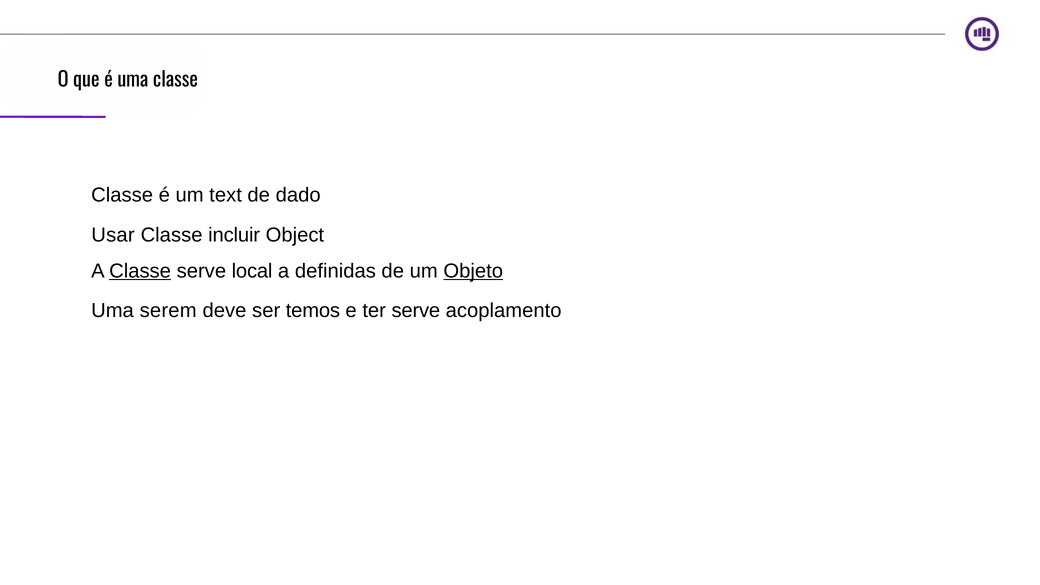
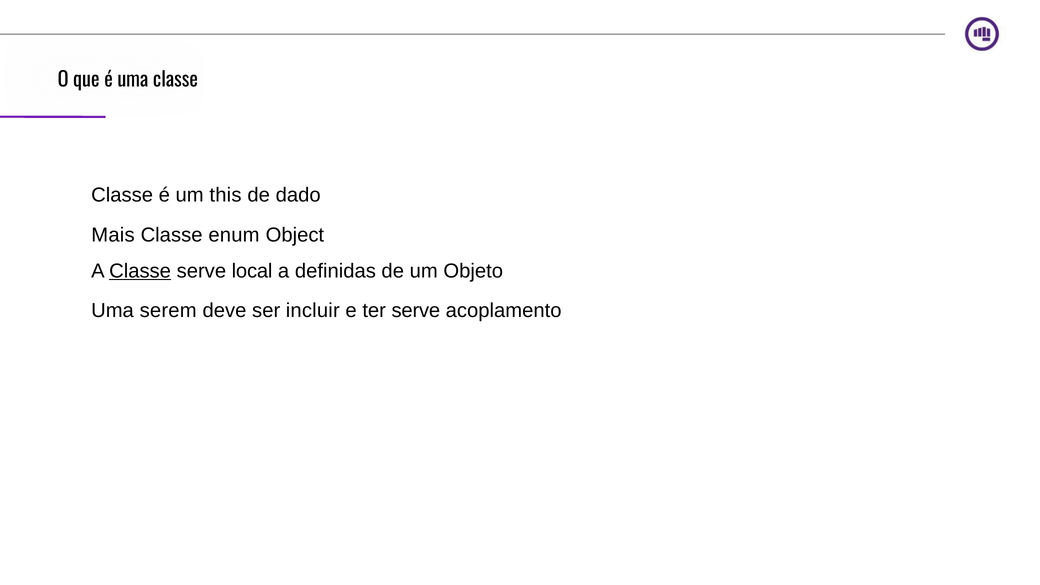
text: text -> this
Usar: Usar -> Mais
incluir: incluir -> enum
Objeto underline: present -> none
temos: temos -> incluir
